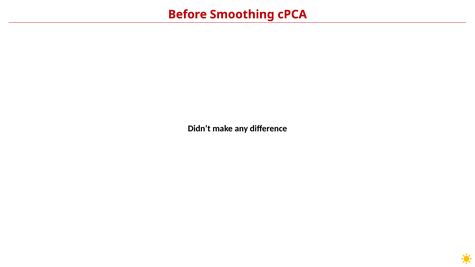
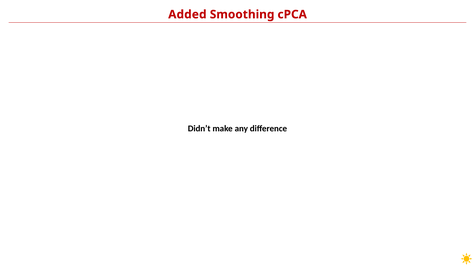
Before: Before -> Added
